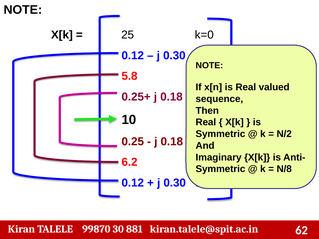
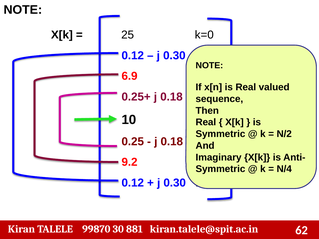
5.8: 5.8 -> 6.9
6.2: 6.2 -> 9.2
N/8: N/8 -> N/4
